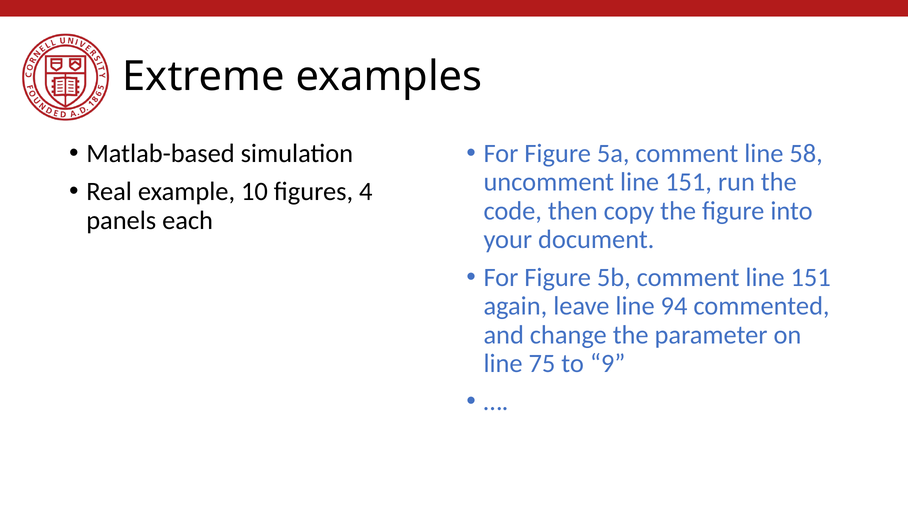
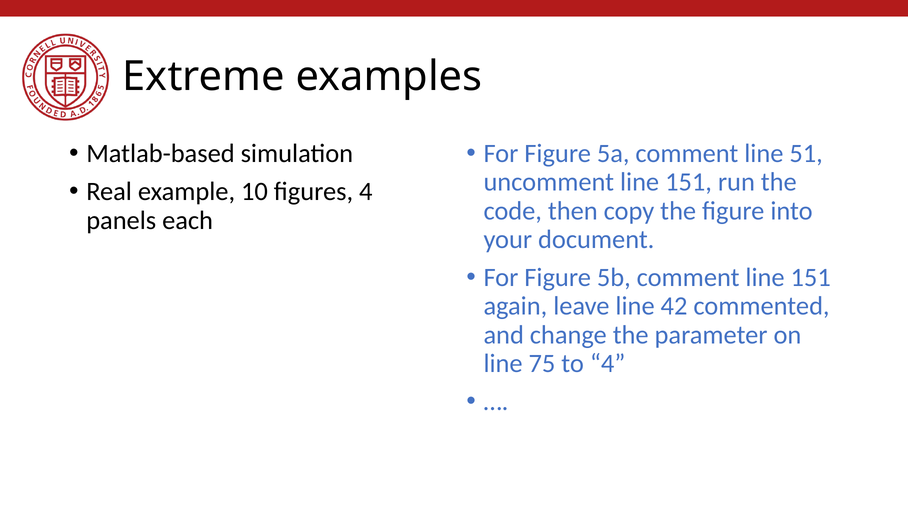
58: 58 -> 51
94: 94 -> 42
to 9: 9 -> 4
